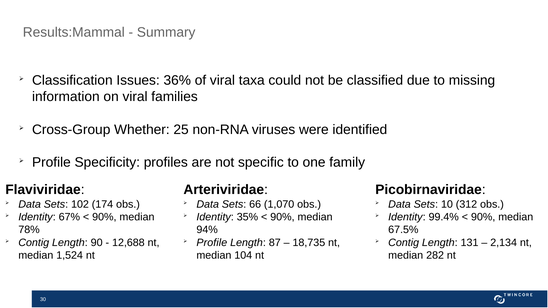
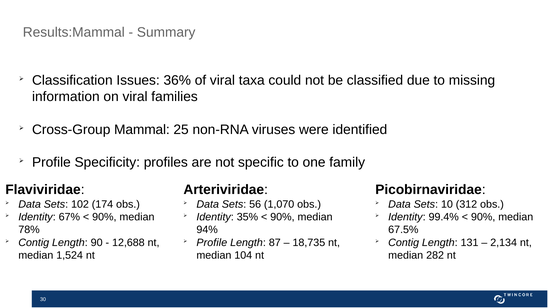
Whether: Whether -> Mammal
66: 66 -> 56
